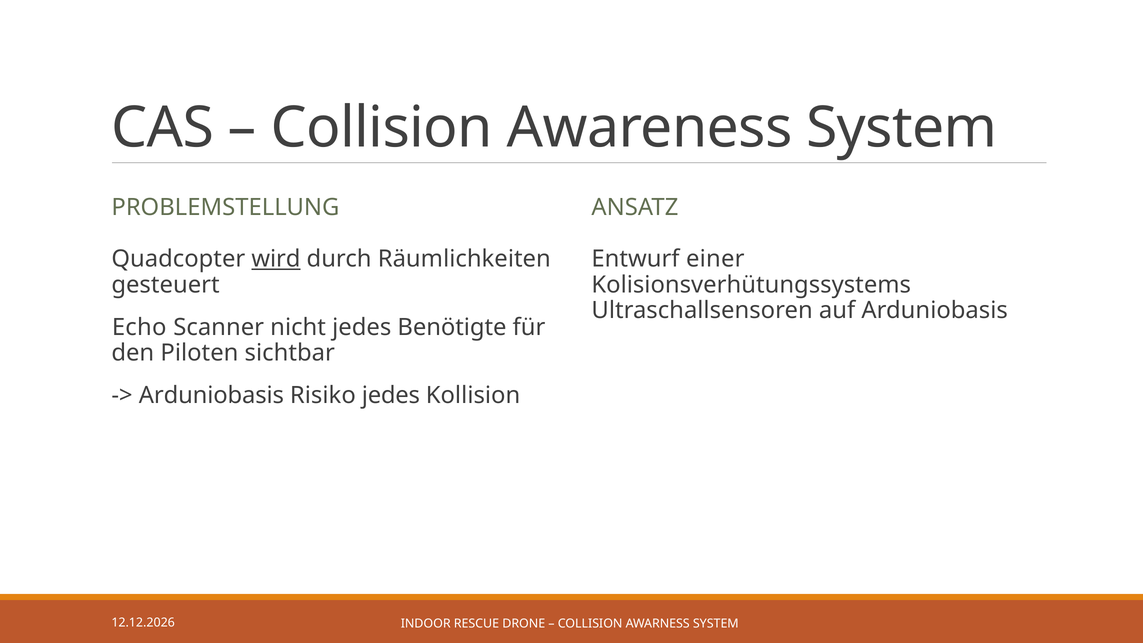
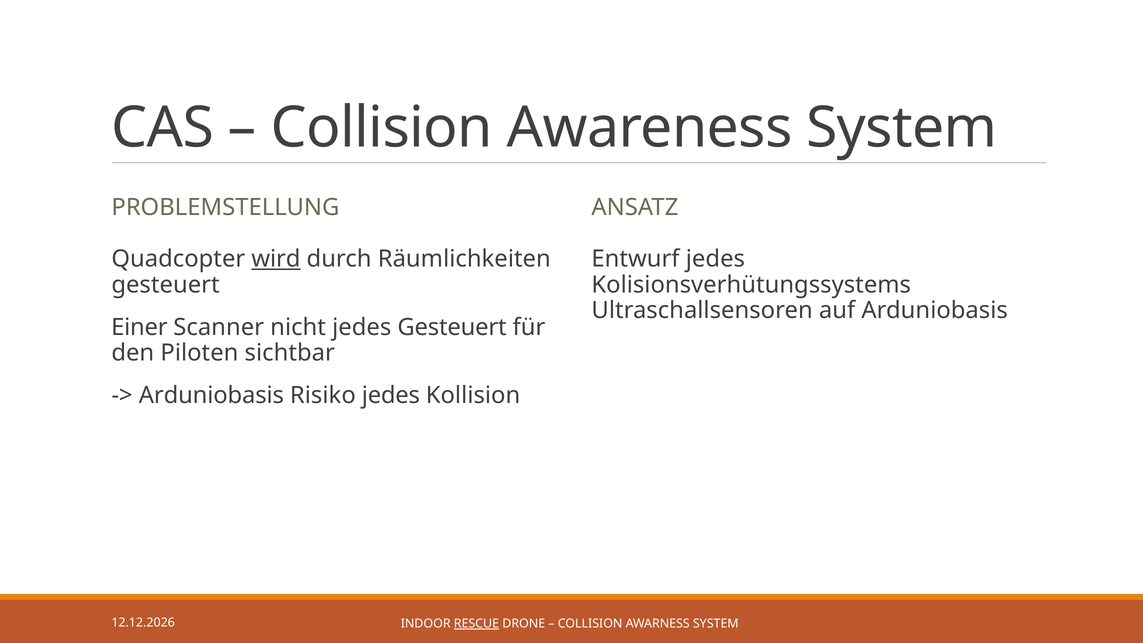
Entwurf einer: einer -> jedes
Echo: Echo -> Einer
jedes Benötigte: Benötigte -> Gesteuert
RESCUE underline: none -> present
